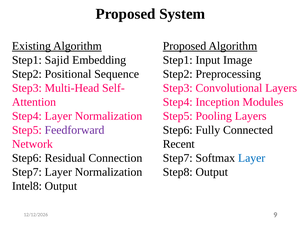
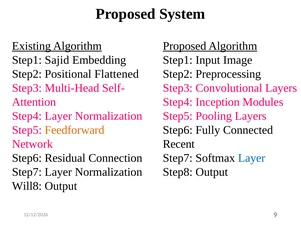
Sequence: Sequence -> Flattened
Feedforward colour: purple -> orange
Intel8: Intel8 -> Will8
